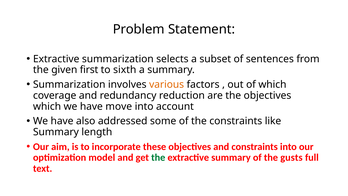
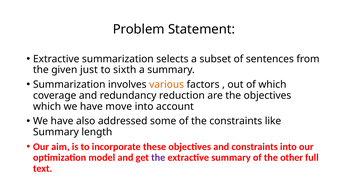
first: first -> just
the at (158, 157) colour: green -> purple
gusts: gusts -> other
